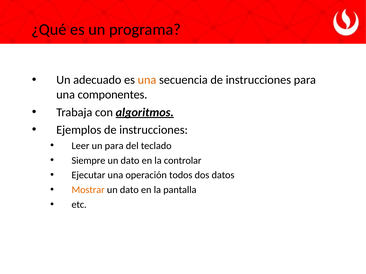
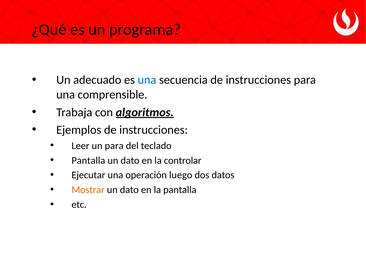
una at (147, 80) colour: orange -> blue
componentes: componentes -> comprensible
Siempre at (88, 161): Siempre -> Pantalla
todos: todos -> luego
